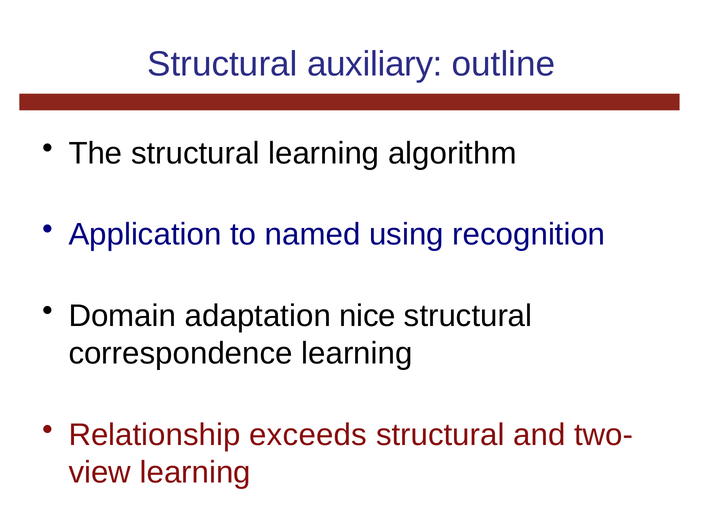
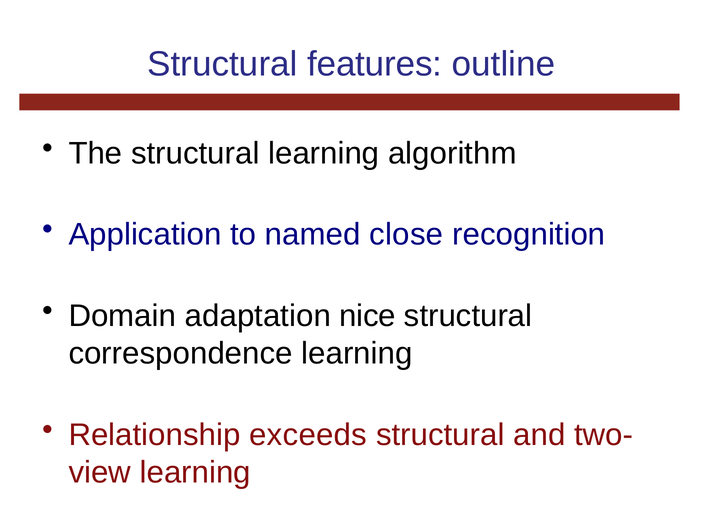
auxiliary: auxiliary -> features
using: using -> close
